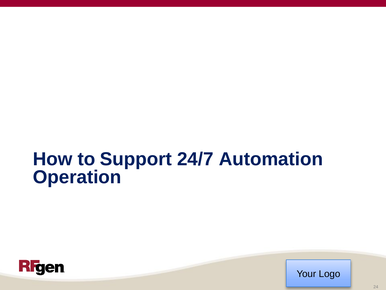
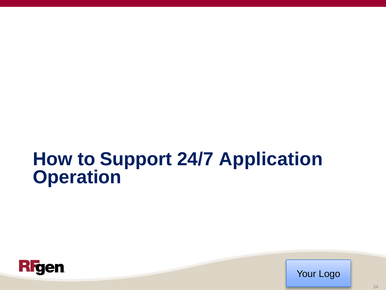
Automation: Automation -> Application
